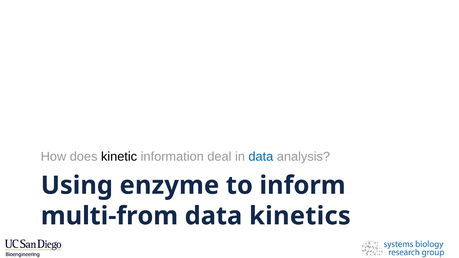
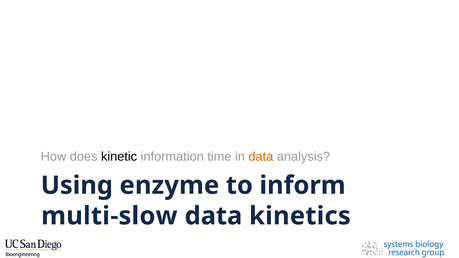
deal: deal -> time
data at (261, 157) colour: blue -> orange
multi-from: multi-from -> multi-slow
